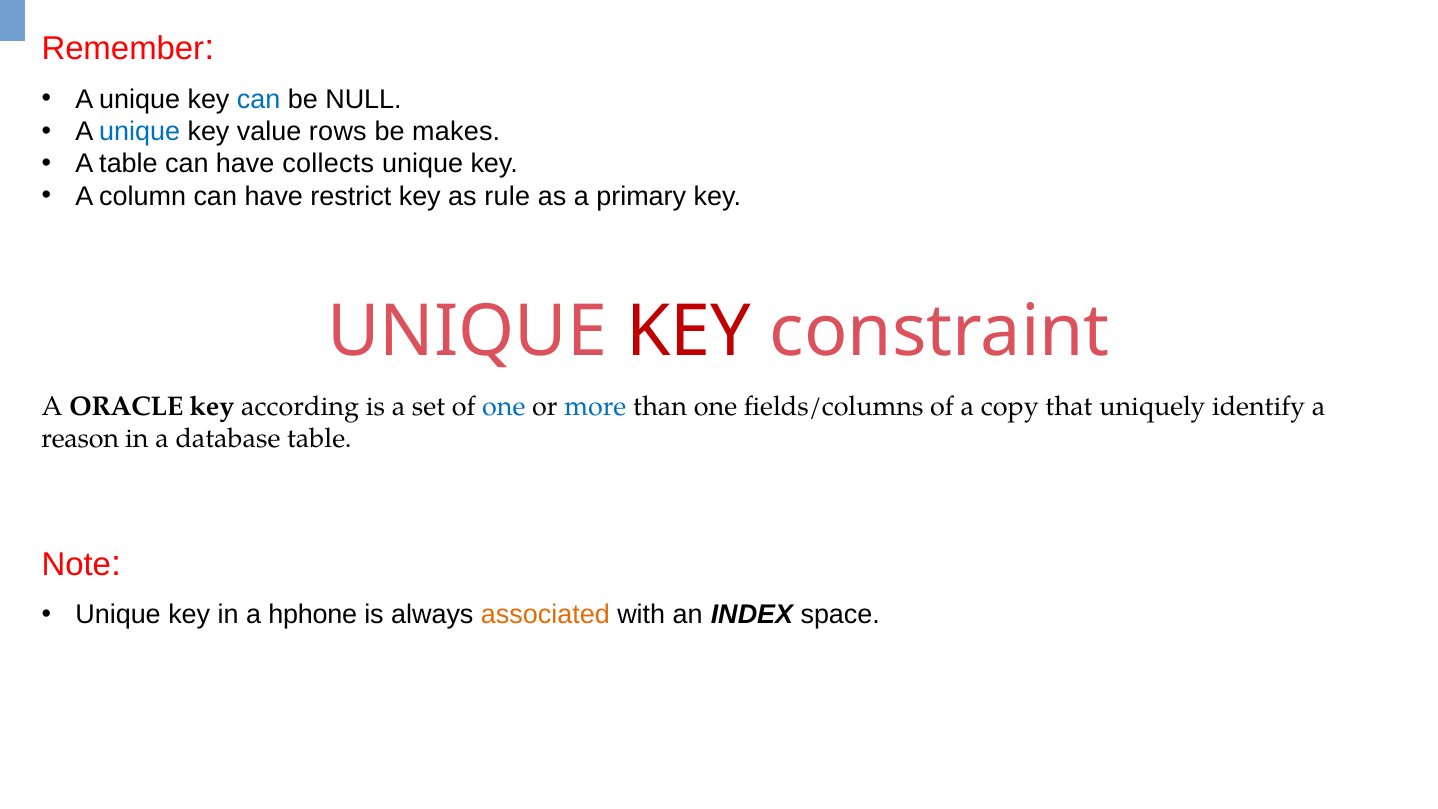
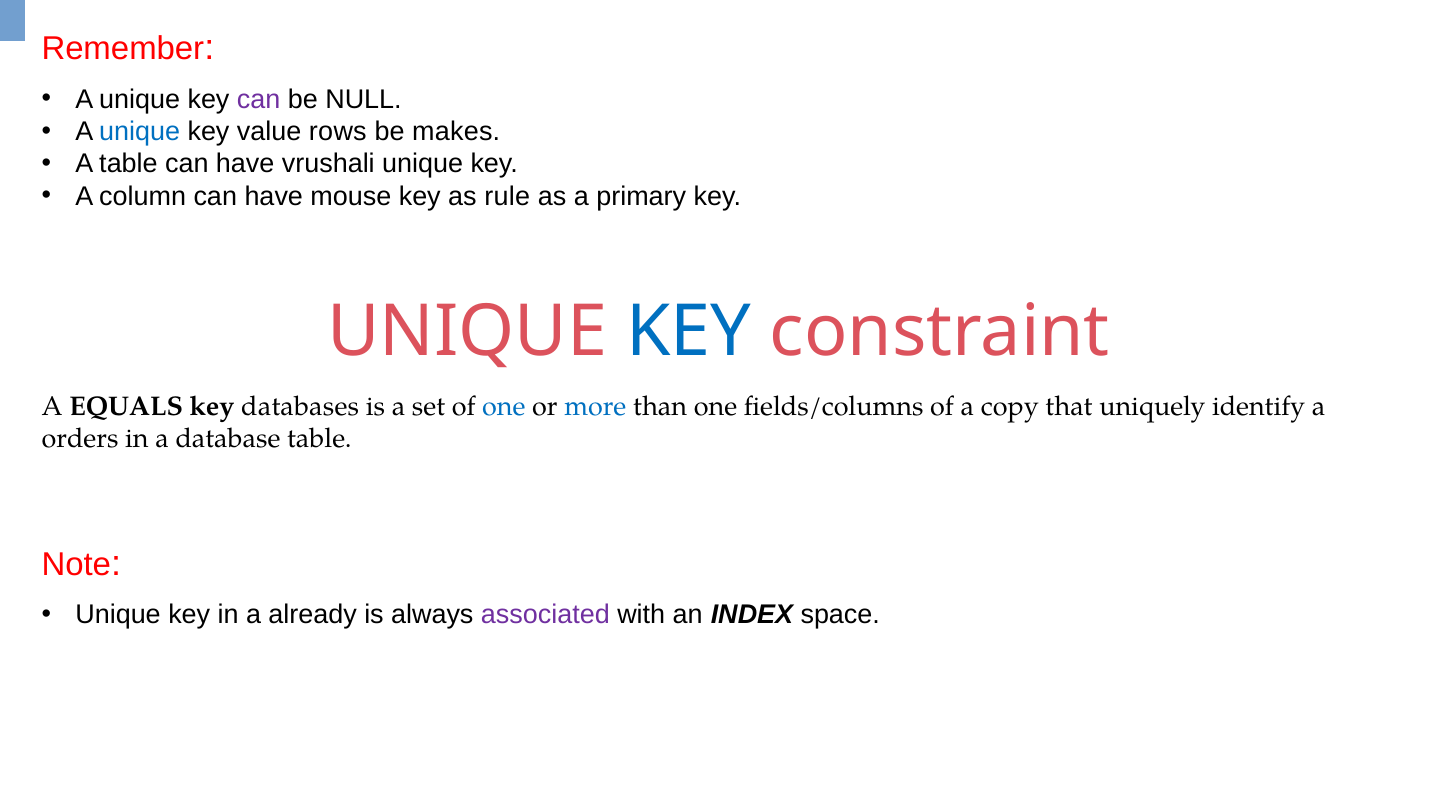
can at (259, 99) colour: blue -> purple
collects: collects -> vrushali
restrict: restrict -> mouse
KEY at (689, 332) colour: red -> blue
ORACLE: ORACLE -> EQUALS
according: according -> databases
reason: reason -> orders
hphone: hphone -> already
associated colour: orange -> purple
